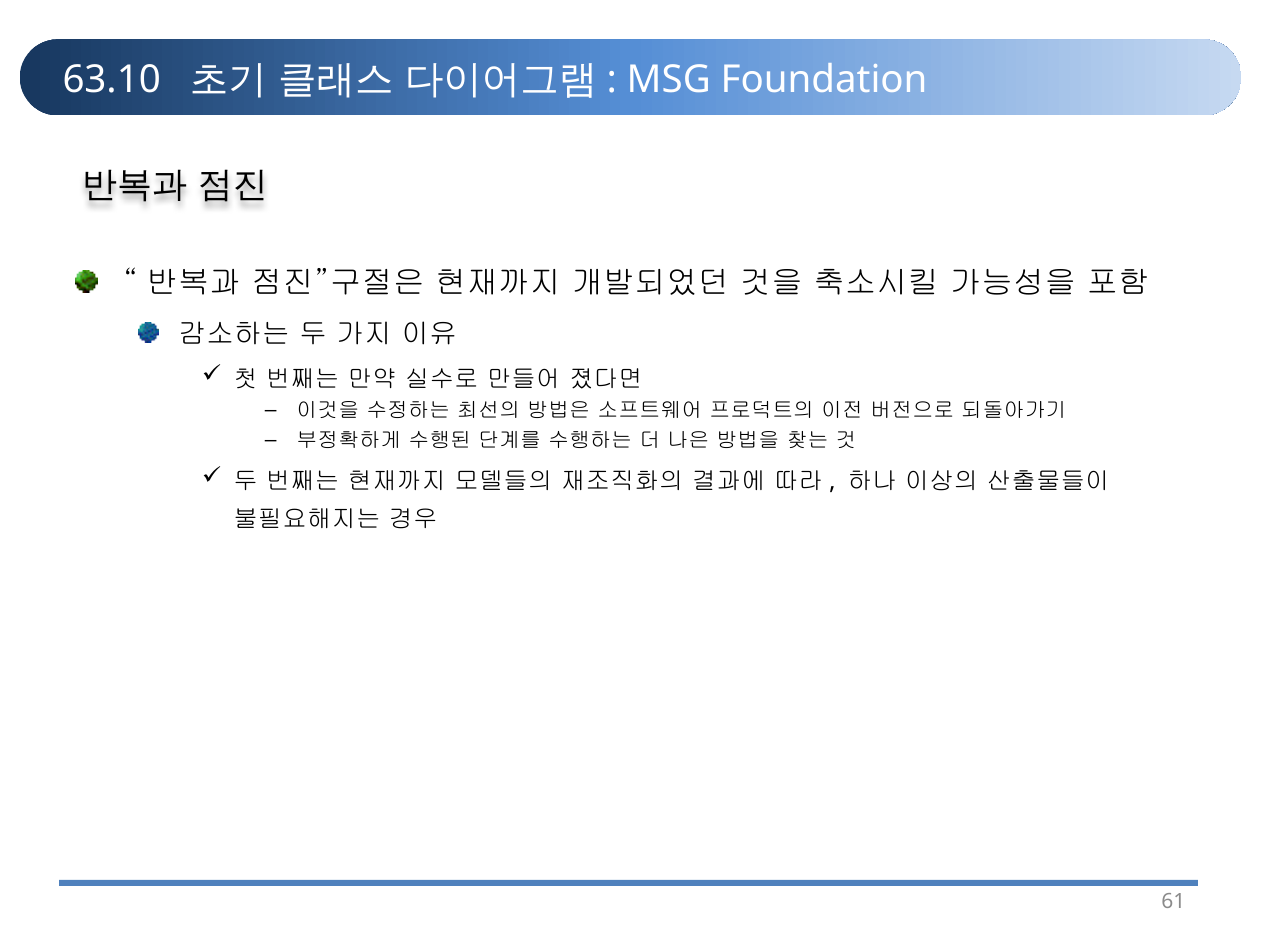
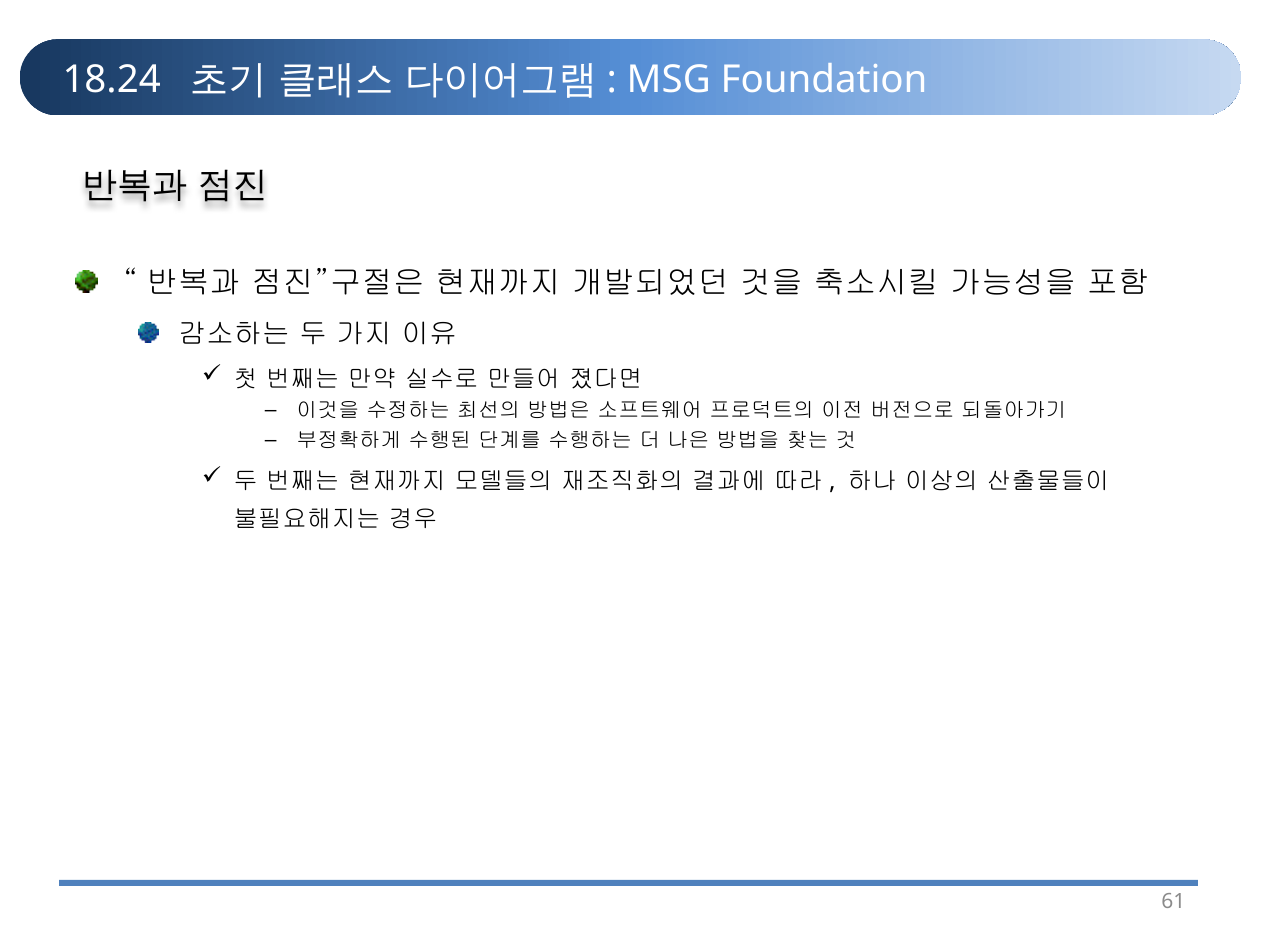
63.10: 63.10 -> 18.24
